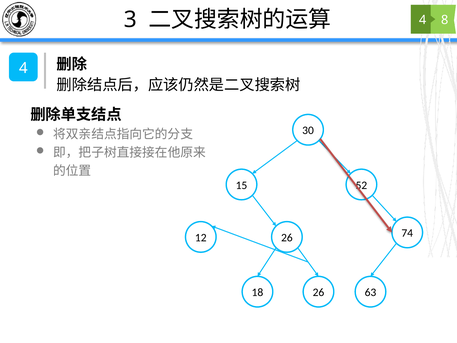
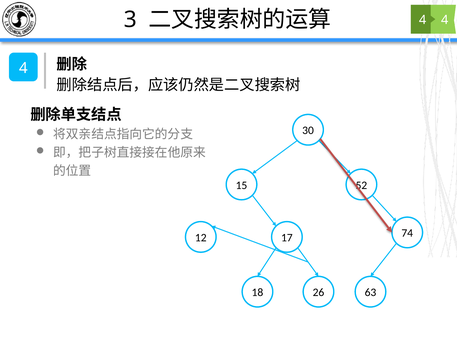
8 at (445, 20): 8 -> 4
12 26: 26 -> 17
